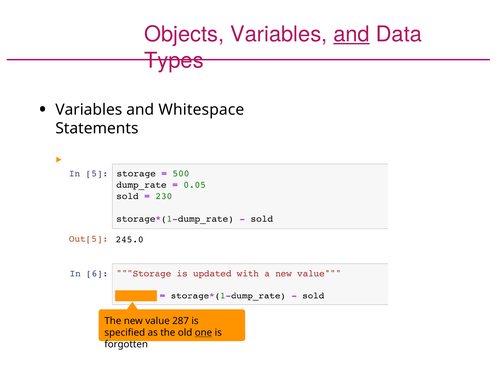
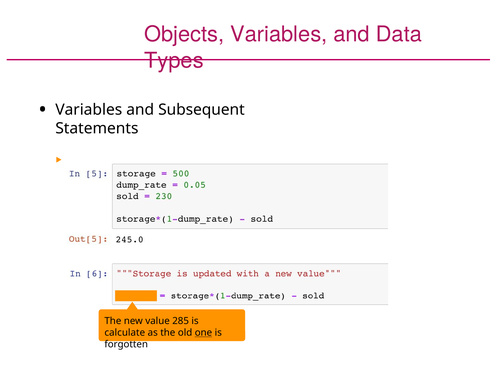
and at (352, 35) underline: present -> none
Whitespace: Whitespace -> Subsequent
287: 287 -> 285
specified: specified -> calculate
